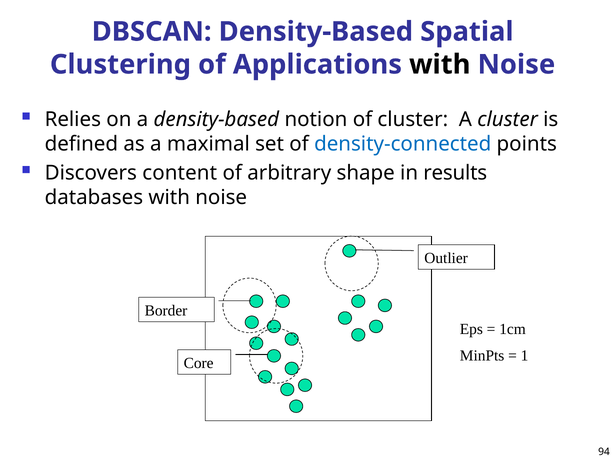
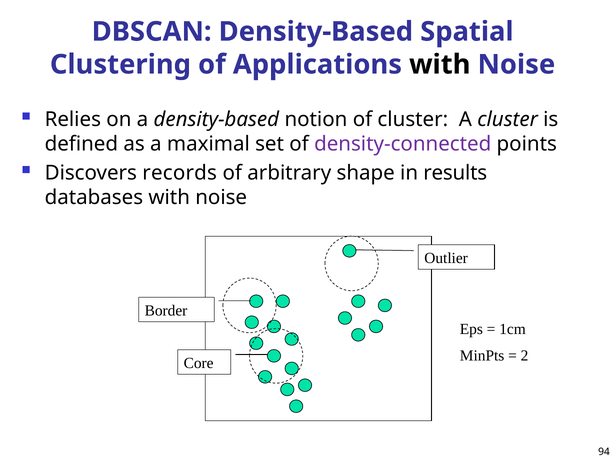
density-connected colour: blue -> purple
content: content -> records
1: 1 -> 2
